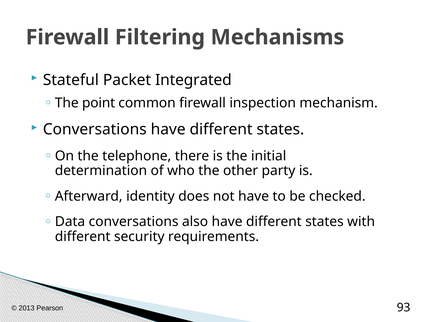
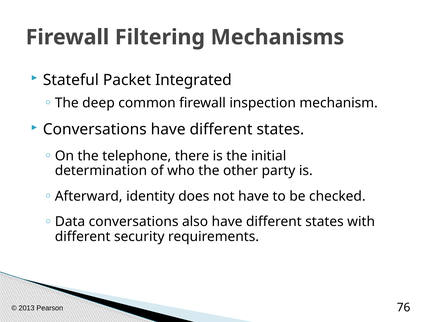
point: point -> deep
93: 93 -> 76
